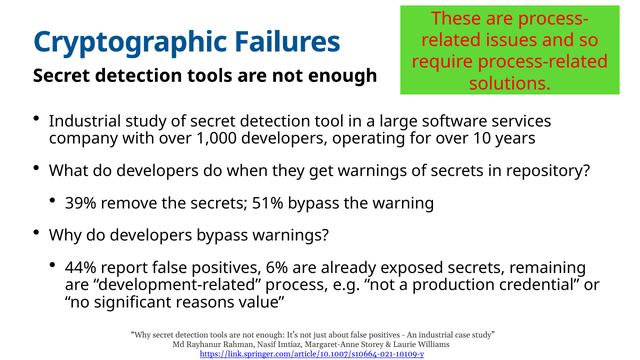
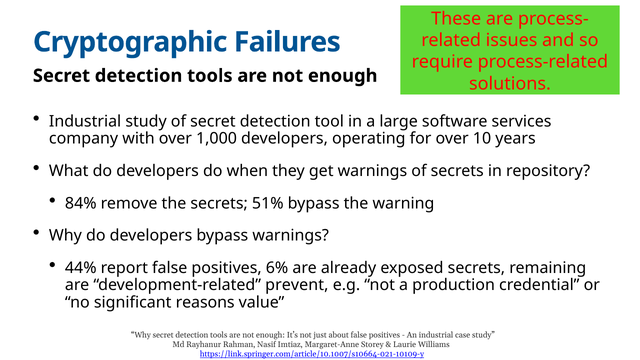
39%: 39% -> 84%
process: process -> prevent
